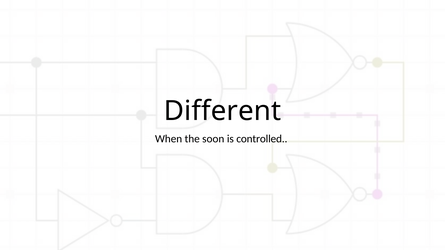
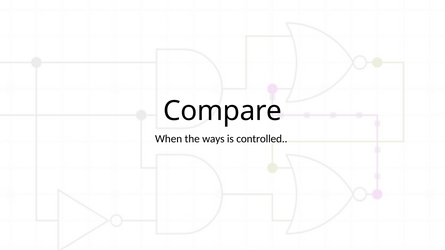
Different: Different -> Compare
soon: soon -> ways
